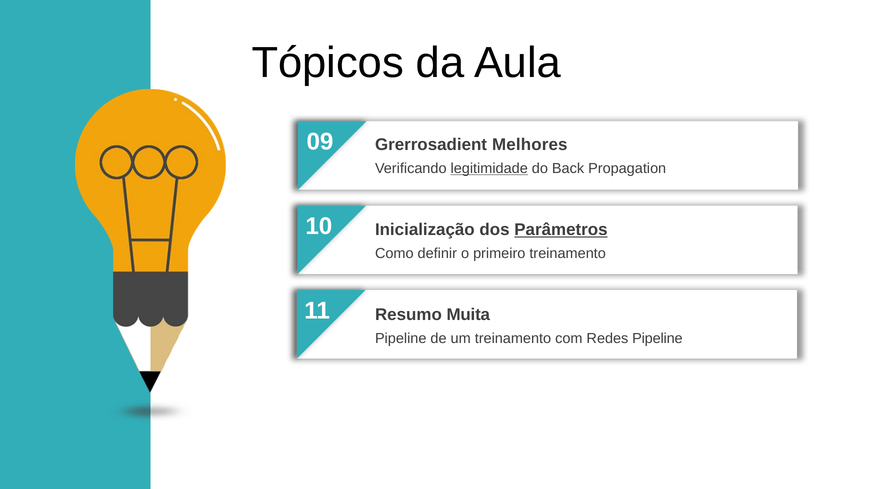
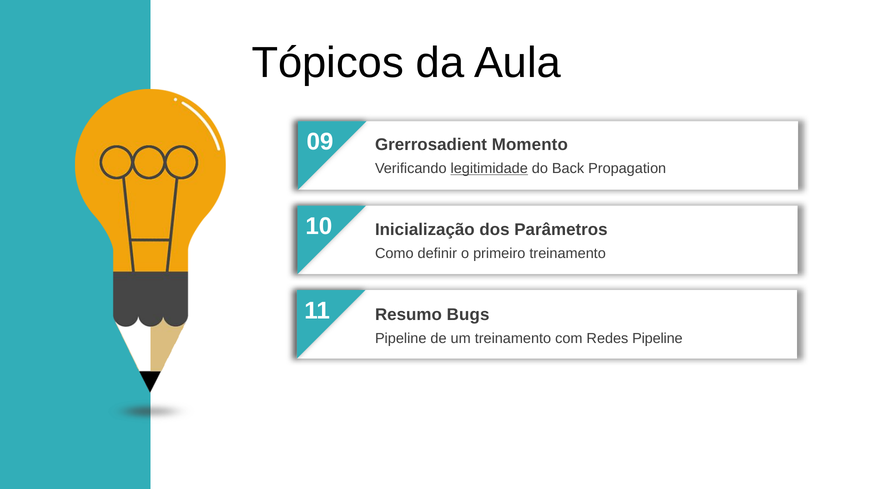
Melhores: Melhores -> Momento
Parâmetros underline: present -> none
Muita: Muita -> Bugs
